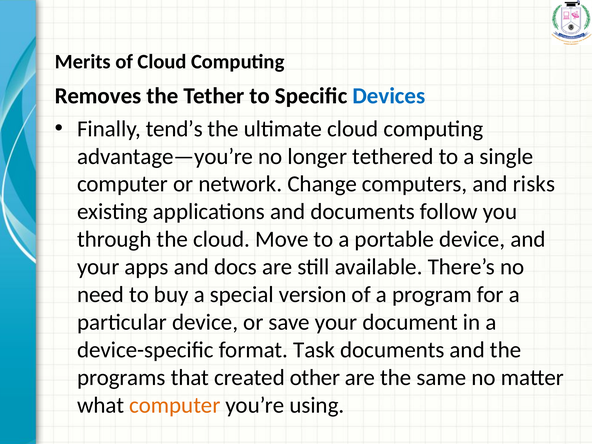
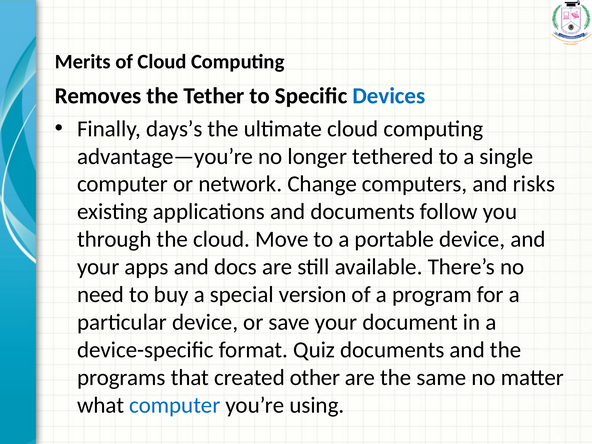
tend’s: tend’s -> days’s
Task: Task -> Quiz
computer at (175, 405) colour: orange -> blue
